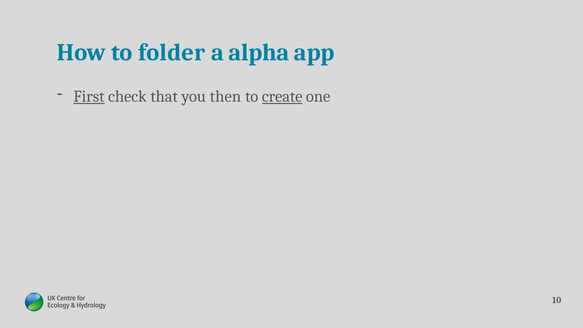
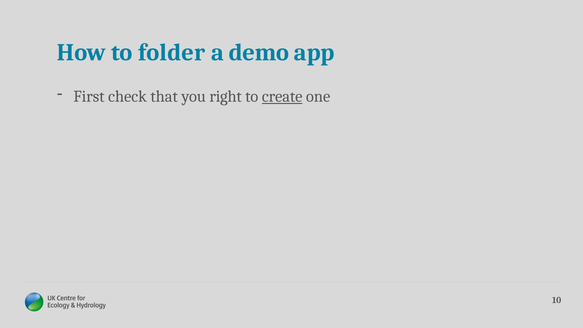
alpha: alpha -> demo
First underline: present -> none
then: then -> right
